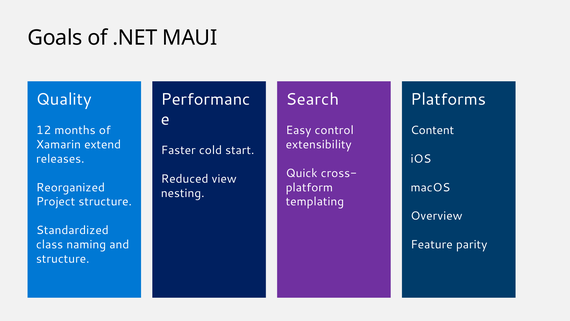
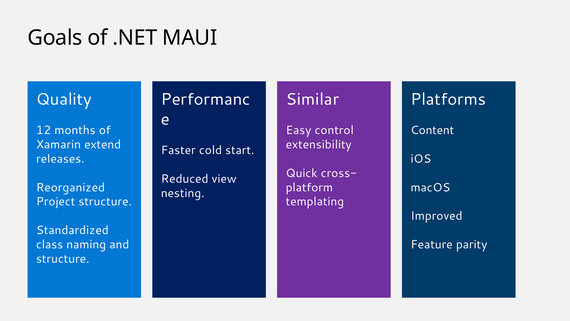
Search: Search -> Similar
Overview: Overview -> Improved
